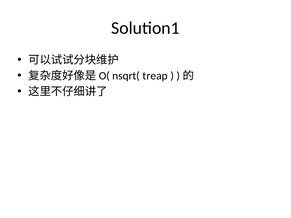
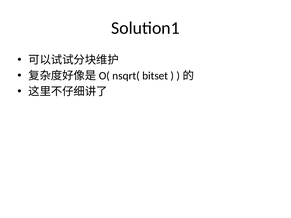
treap: treap -> bitset
